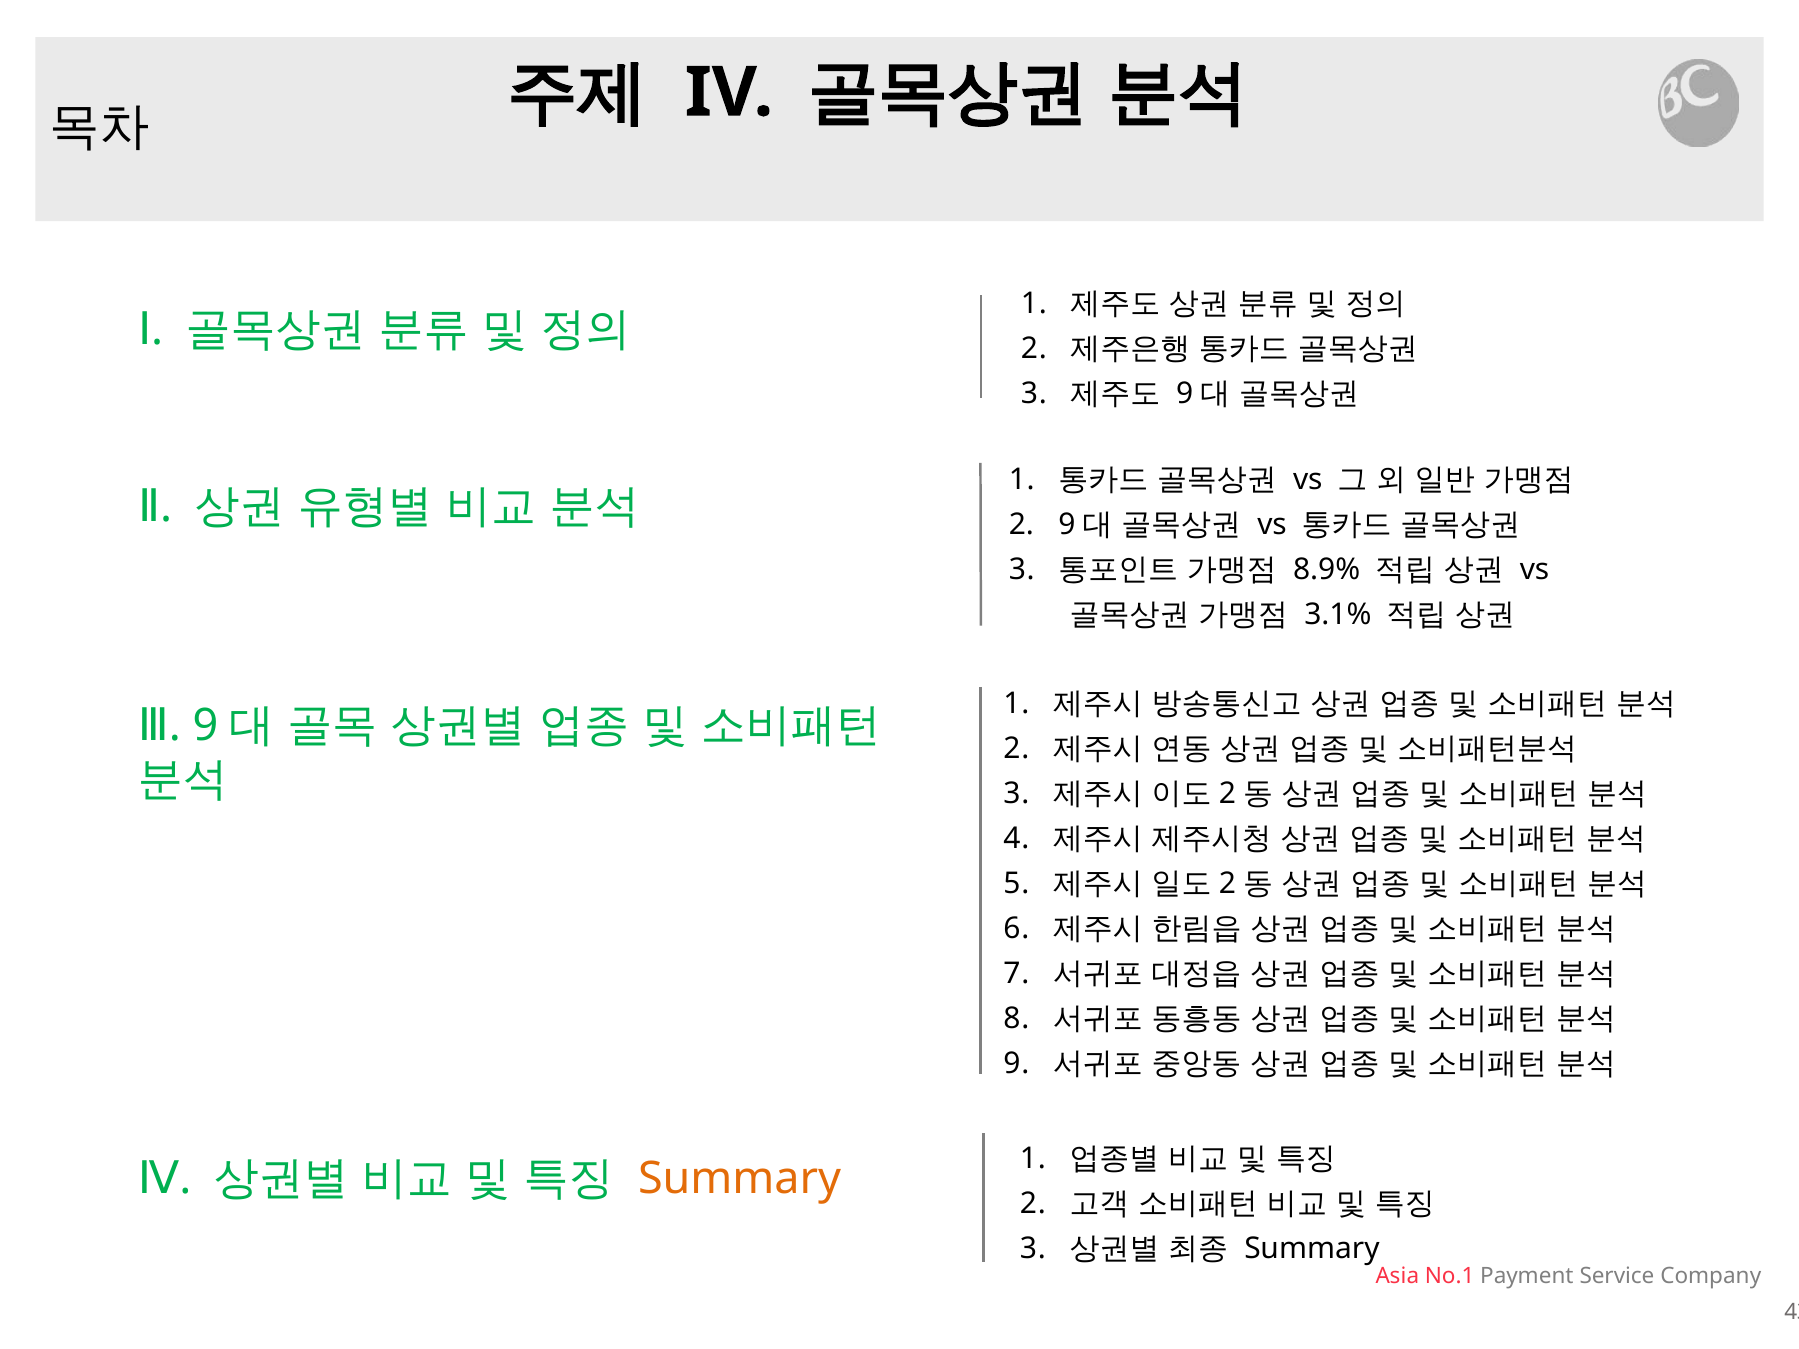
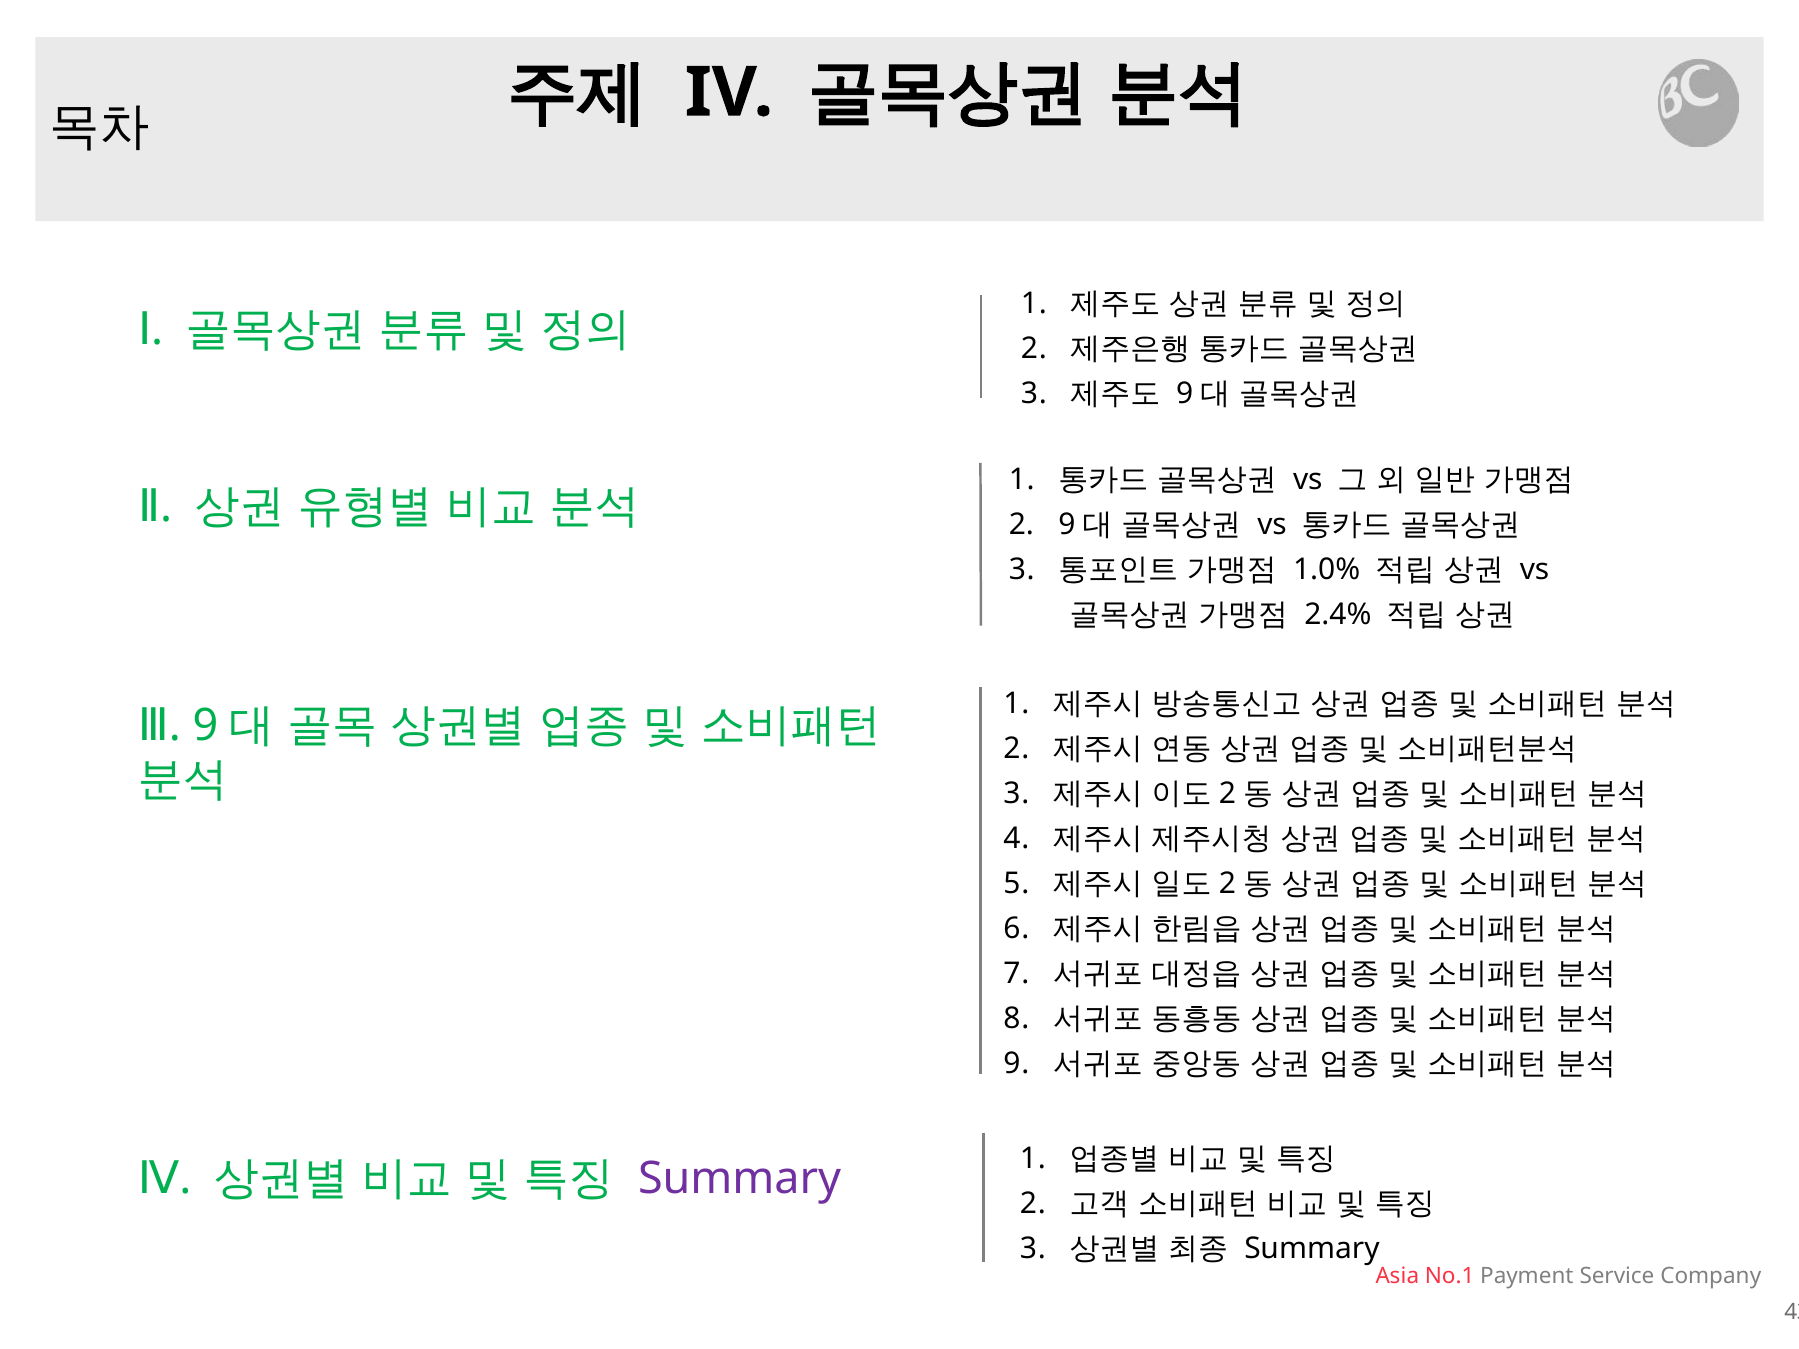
8.9%: 8.9% -> 1.0%
3.1%: 3.1% -> 2.4%
Summary at (740, 1179) colour: orange -> purple
